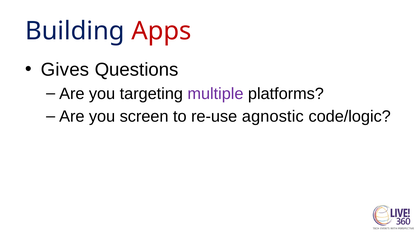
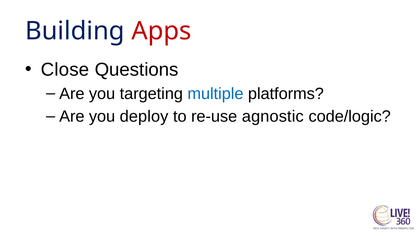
Gives: Gives -> Close
multiple colour: purple -> blue
screen: screen -> deploy
